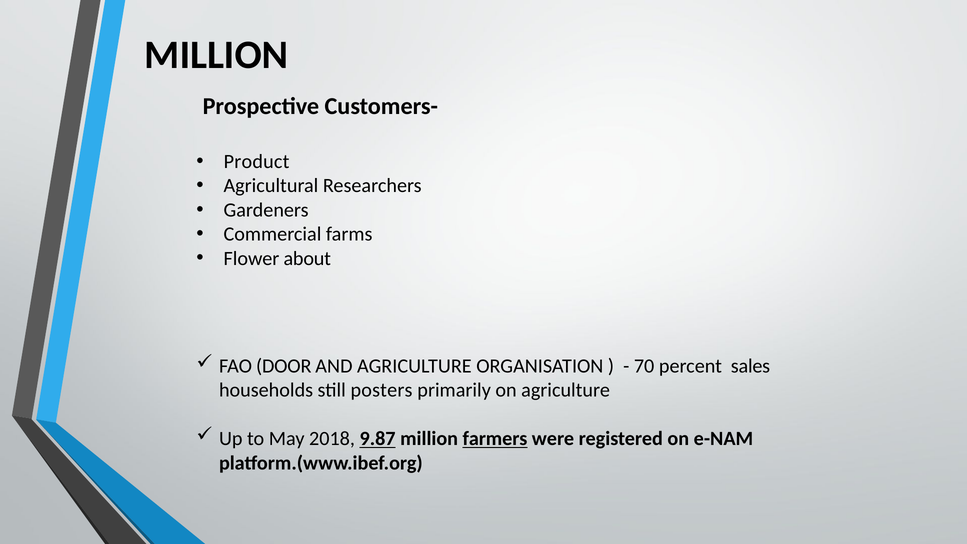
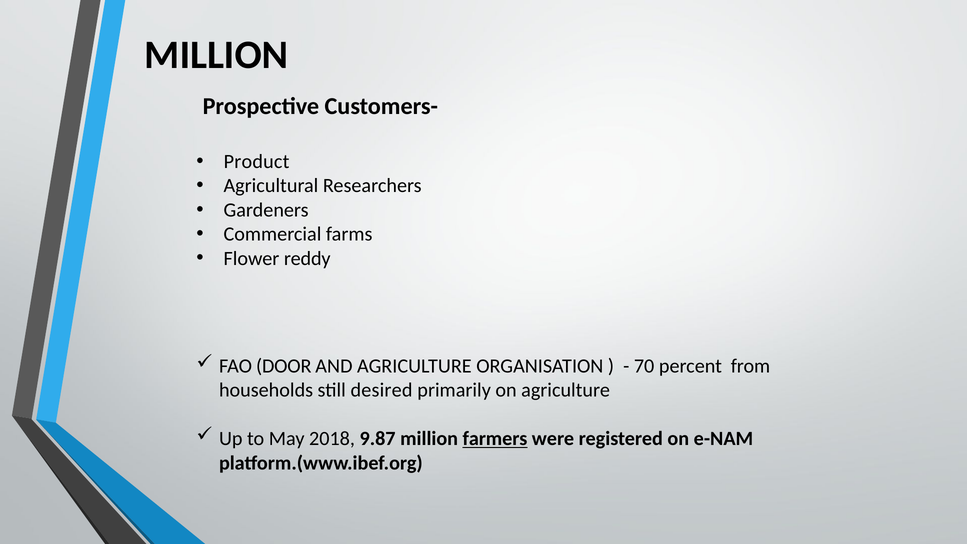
about: about -> reddy
sales: sales -> from
posters: posters -> desired
9.87 underline: present -> none
